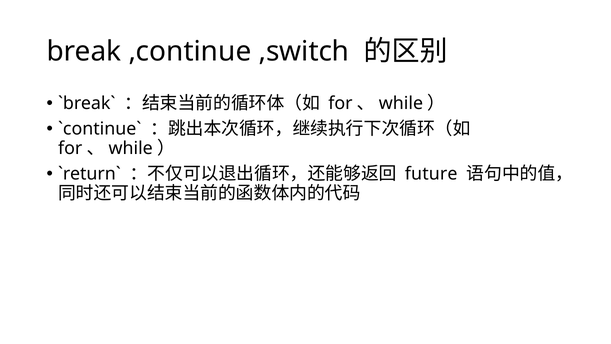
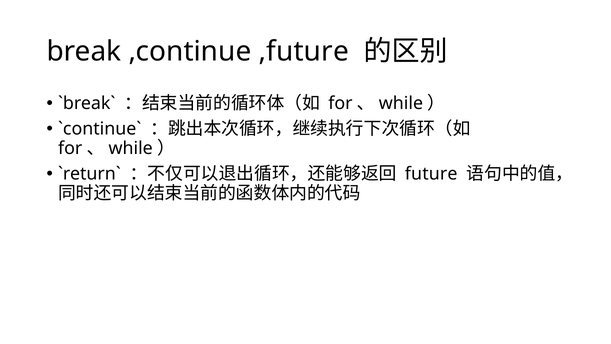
,switch: ,switch -> ,future
